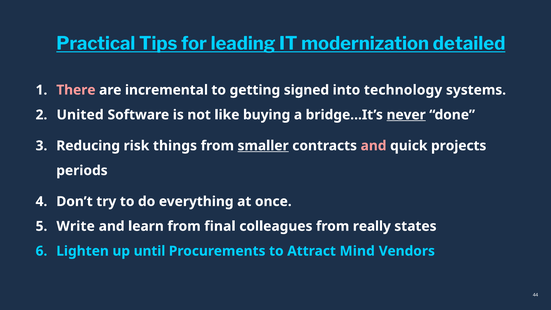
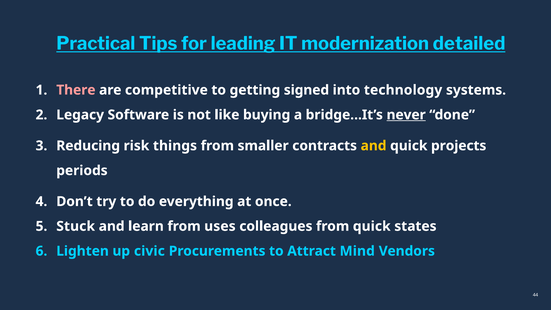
incremental: incremental -> competitive
United: United -> Legacy
smaller underline: present -> none
and at (374, 146) colour: pink -> yellow
Write: Write -> Stuck
final: final -> uses
from really: really -> quick
until: until -> civic
